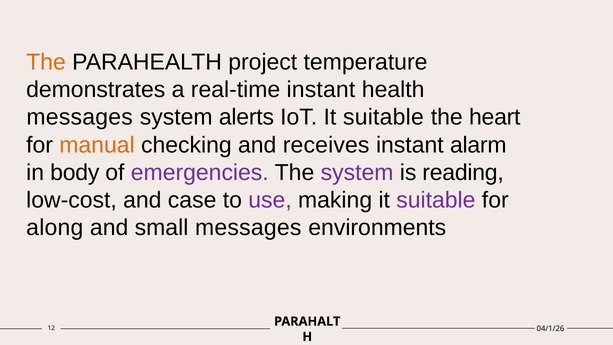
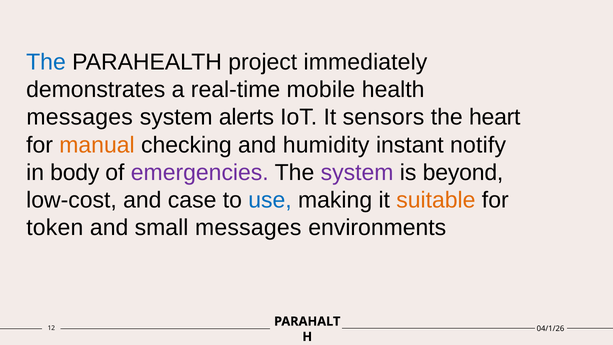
The at (46, 62) colour: orange -> blue
temperature: temperature -> immediately
real-time instant: instant -> mobile
IoT It suitable: suitable -> sensors
receives: receives -> humidity
alarm: alarm -> notify
reading: reading -> beyond
use colour: purple -> blue
suitable at (436, 200) colour: purple -> orange
along: along -> token
